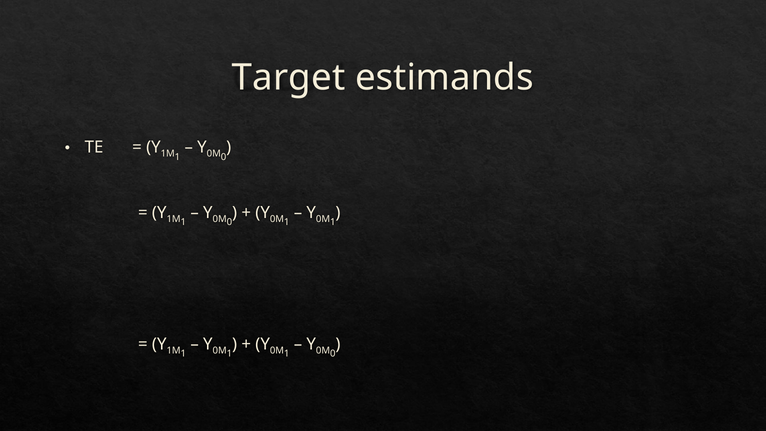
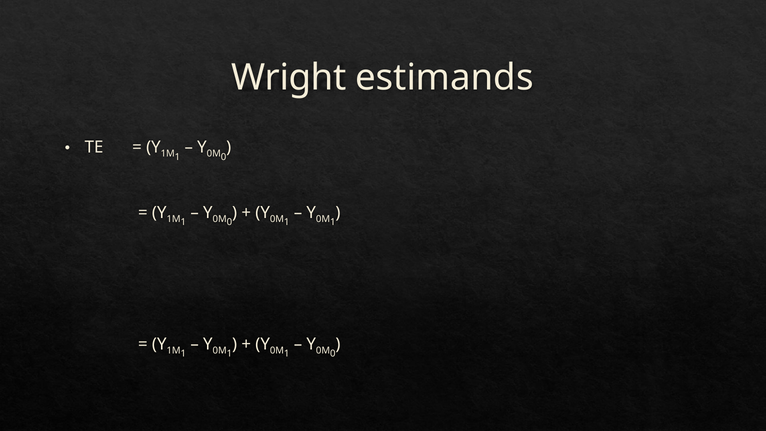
Target: Target -> Wright
